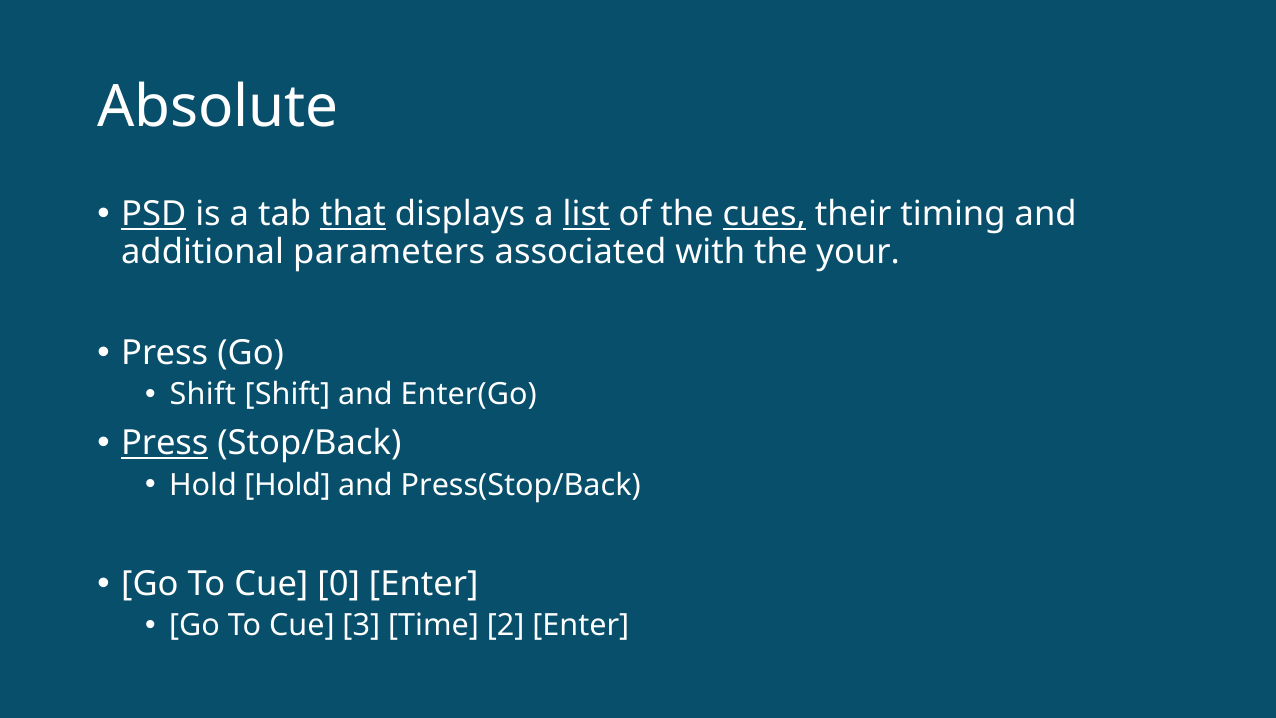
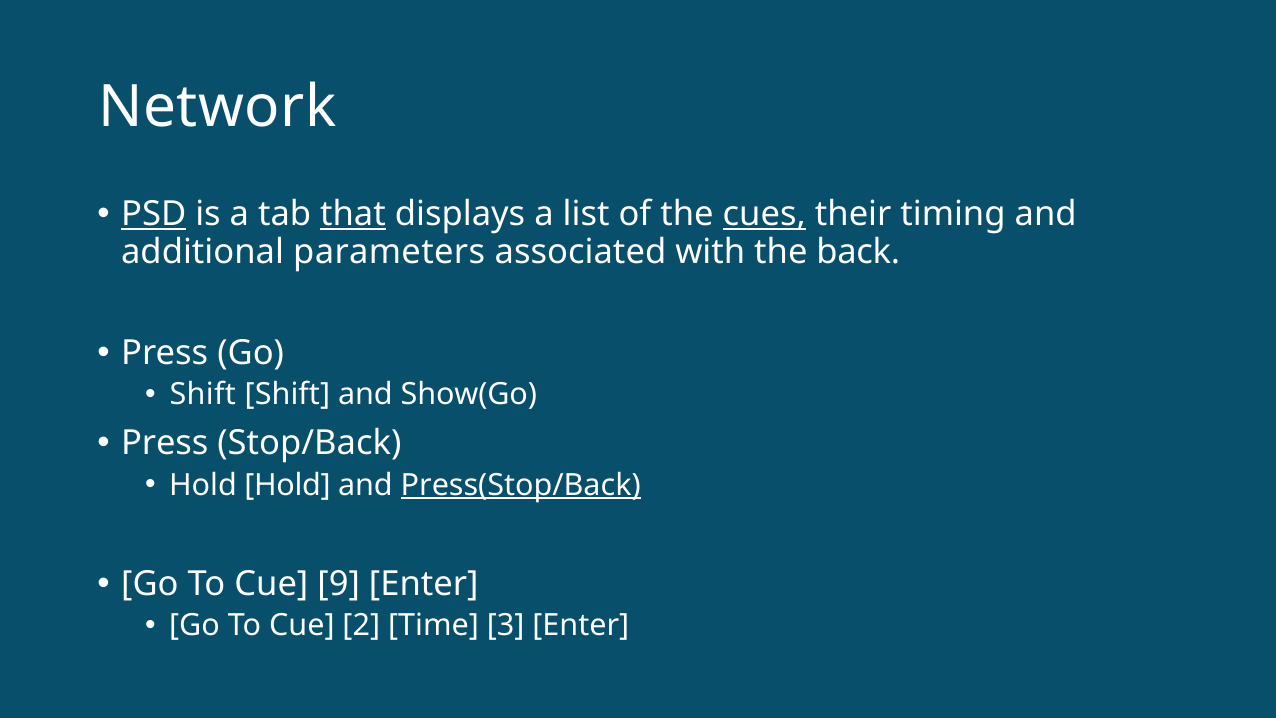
Absolute: Absolute -> Network
list underline: present -> none
your: your -> back
Enter(Go: Enter(Go -> Show(Go
Press at (165, 443) underline: present -> none
Press(Stop/Back underline: none -> present
0: 0 -> 9
3: 3 -> 2
2: 2 -> 3
